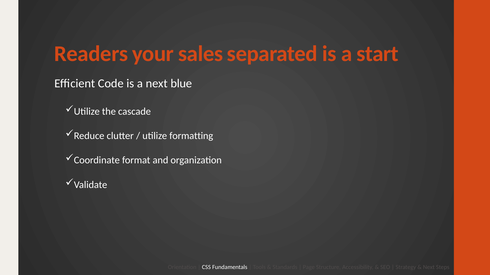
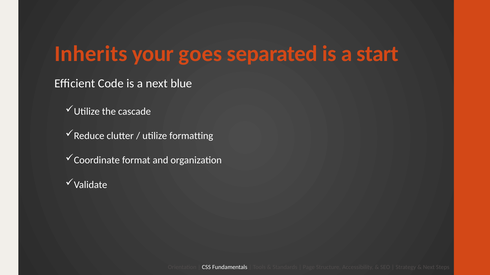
Readers: Readers -> Inherits
sales: sales -> goes
